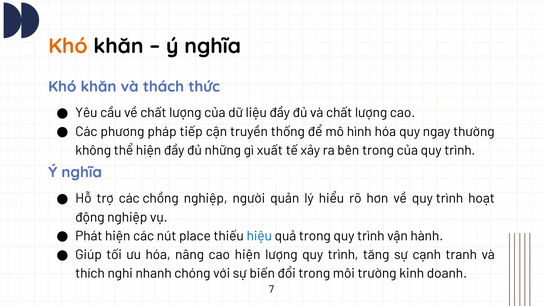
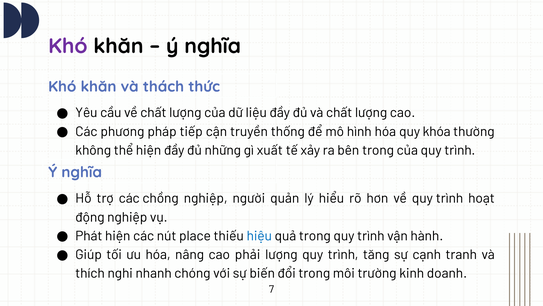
Khó at (68, 46) colour: orange -> purple
ngay: ngay -> khóa
cao hiện: hiện -> phải
